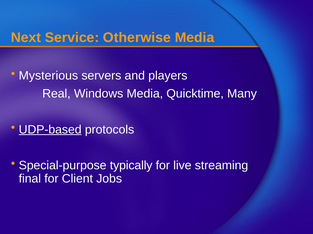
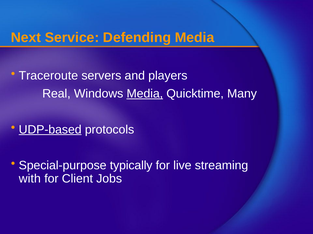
Otherwise: Otherwise -> Defending
Mysterious: Mysterious -> Traceroute
Media at (145, 94) underline: none -> present
final: final -> with
